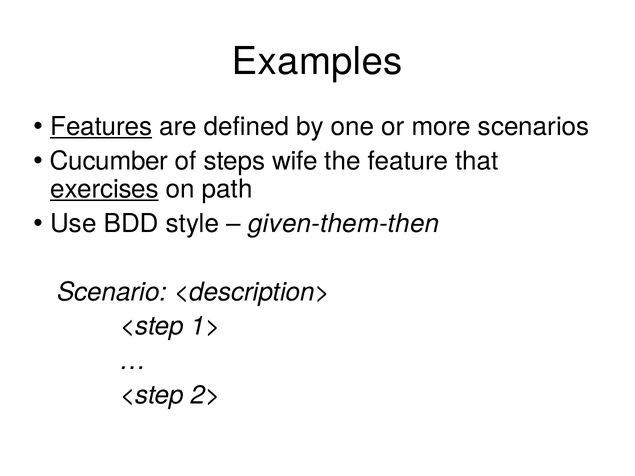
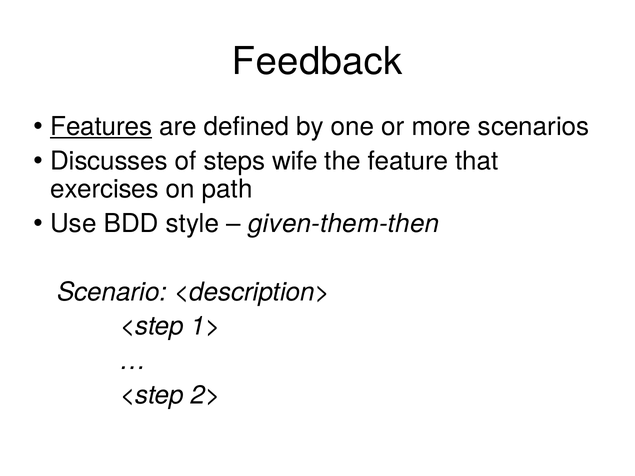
Examples: Examples -> Feedback
Cucumber: Cucumber -> Discusses
exercises underline: present -> none
